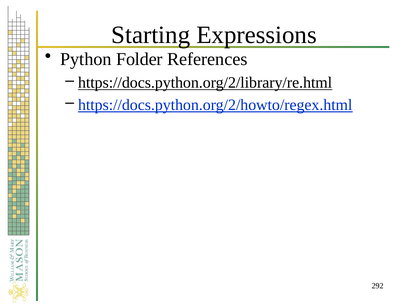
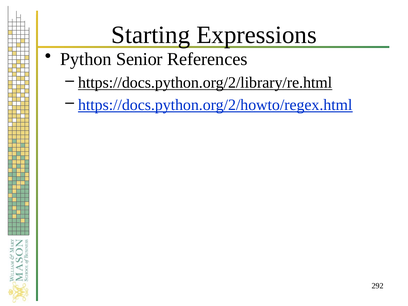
Folder: Folder -> Senior
